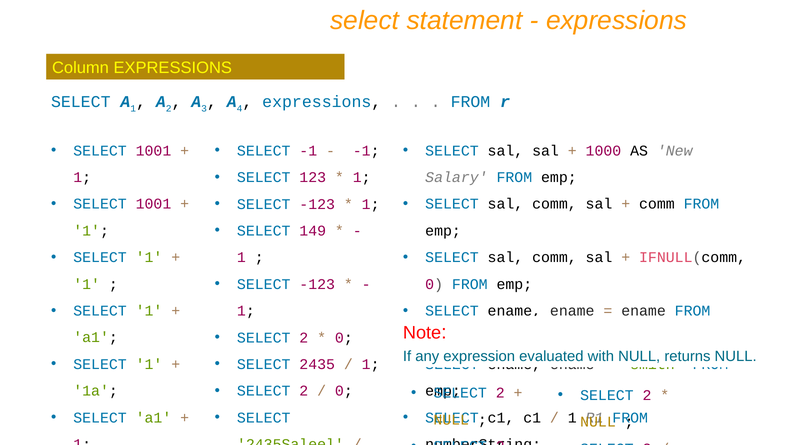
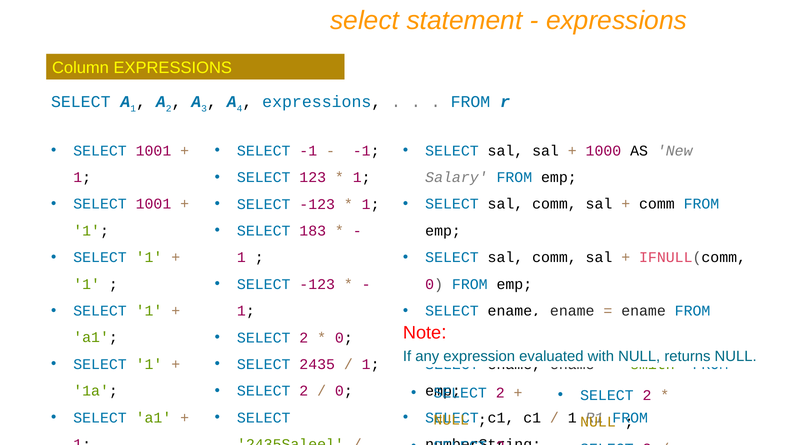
149: 149 -> 183
